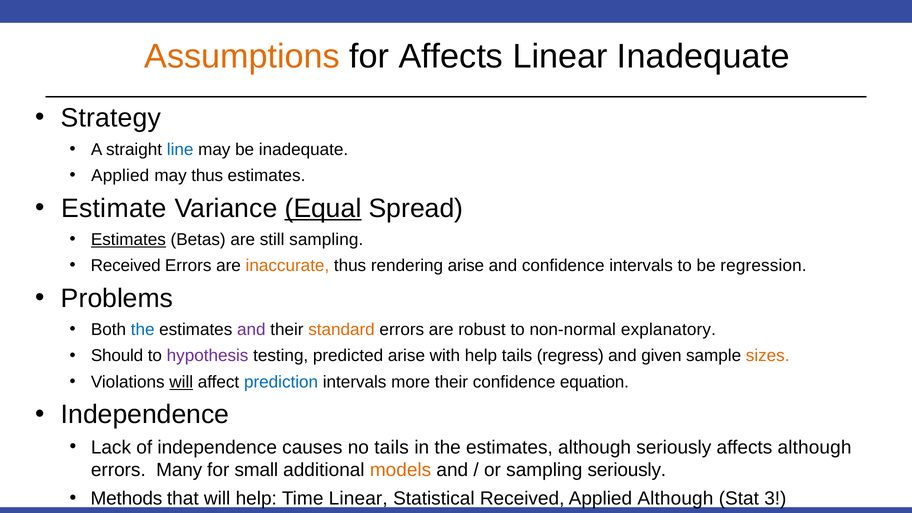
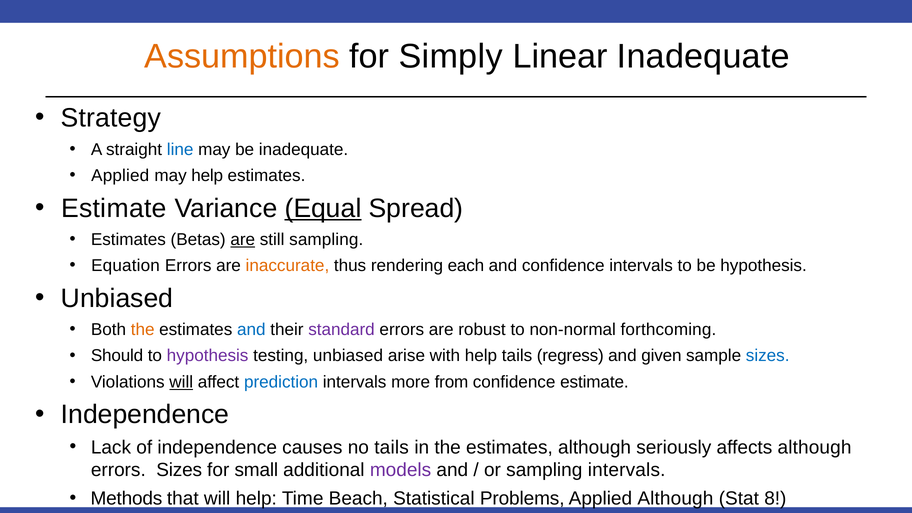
for Affects: Affects -> Simply
may thus: thus -> help
Estimates at (128, 240) underline: present -> none
are at (243, 240) underline: none -> present
Received at (126, 266): Received -> Equation
rendering arise: arise -> each
be regression: regression -> hypothesis
Problems at (117, 298): Problems -> Unbiased
the at (143, 330) colour: blue -> orange
and at (251, 330) colour: purple -> blue
standard colour: orange -> purple
explanatory: explanatory -> forthcoming
testing predicted: predicted -> unbiased
sizes at (768, 356) colour: orange -> blue
more their: their -> from
confidence equation: equation -> estimate
errors Many: Many -> Sizes
models colour: orange -> purple
sampling seriously: seriously -> intervals
Time Linear: Linear -> Beach
Statistical Received: Received -> Problems
3: 3 -> 8
